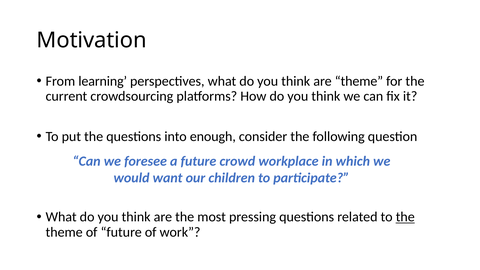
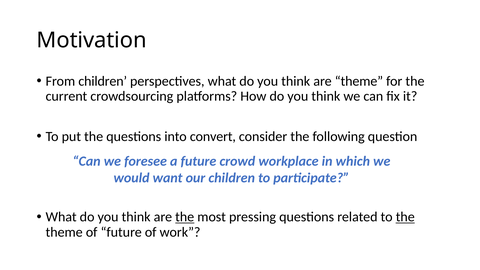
From learning: learning -> children
enough: enough -> convert
the at (185, 217) underline: none -> present
